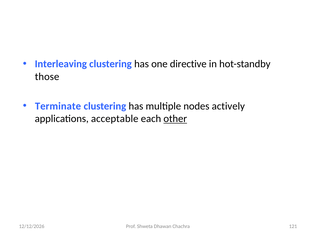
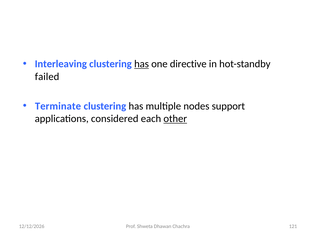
has at (142, 64) underline: none -> present
those: those -> failed
actively: actively -> support
acceptable: acceptable -> considered
